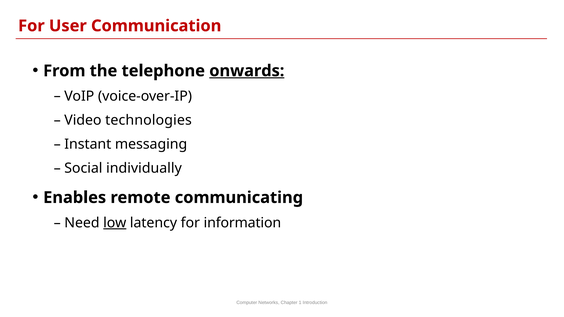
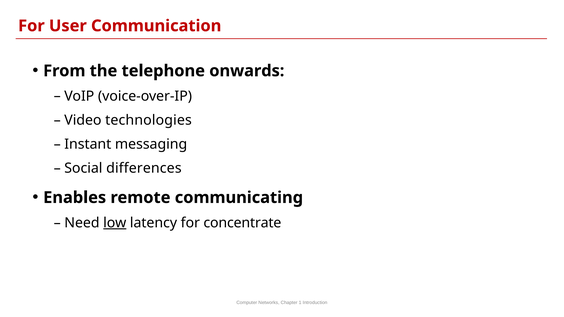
onwards underline: present -> none
individually: individually -> differences
information: information -> concentrate
